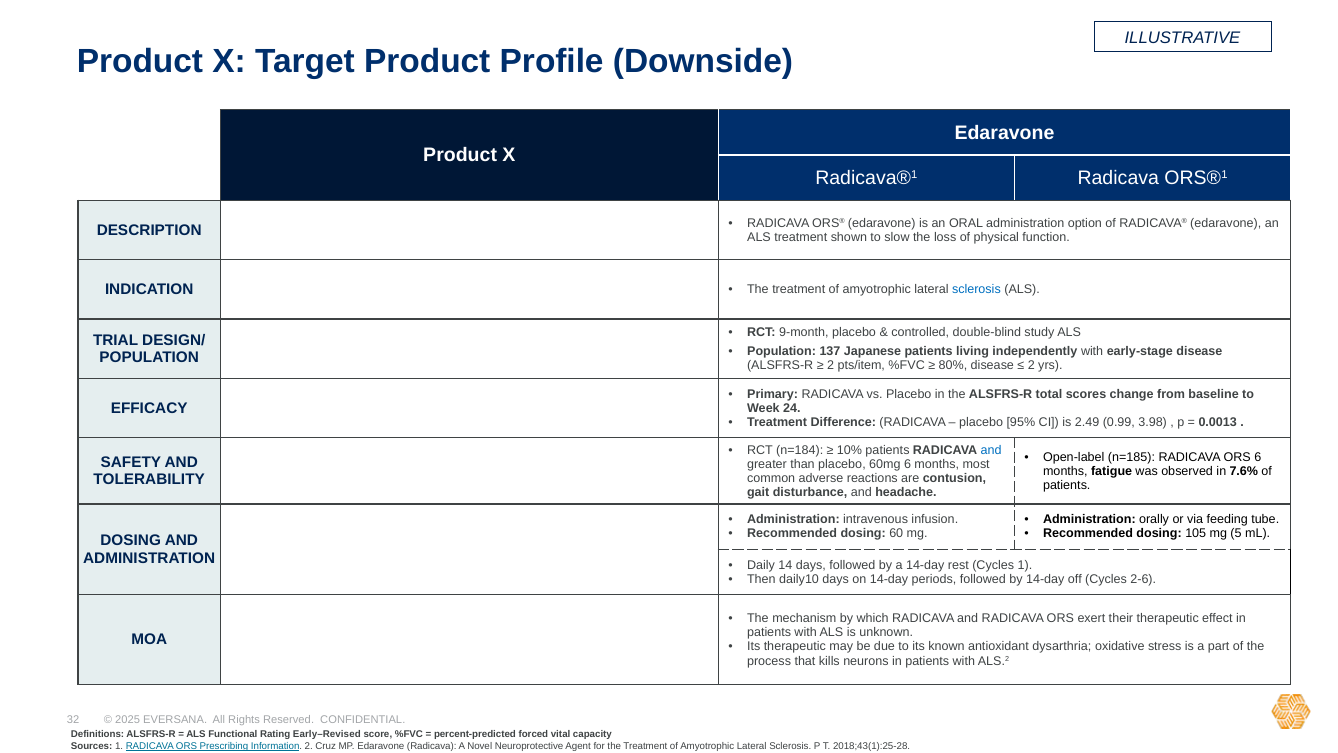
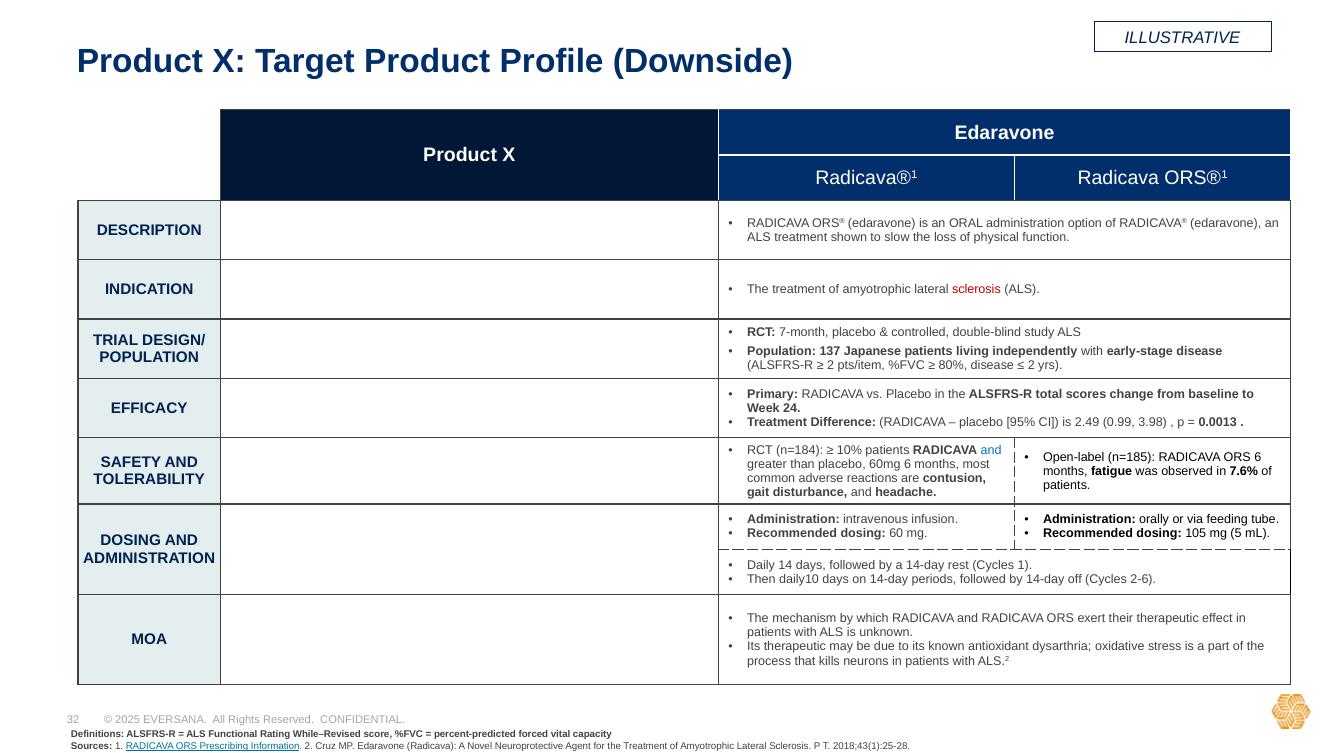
sclerosis at (976, 289) colour: blue -> red
9-month: 9-month -> 7-month
Early–Revised: Early–Revised -> While–Revised
